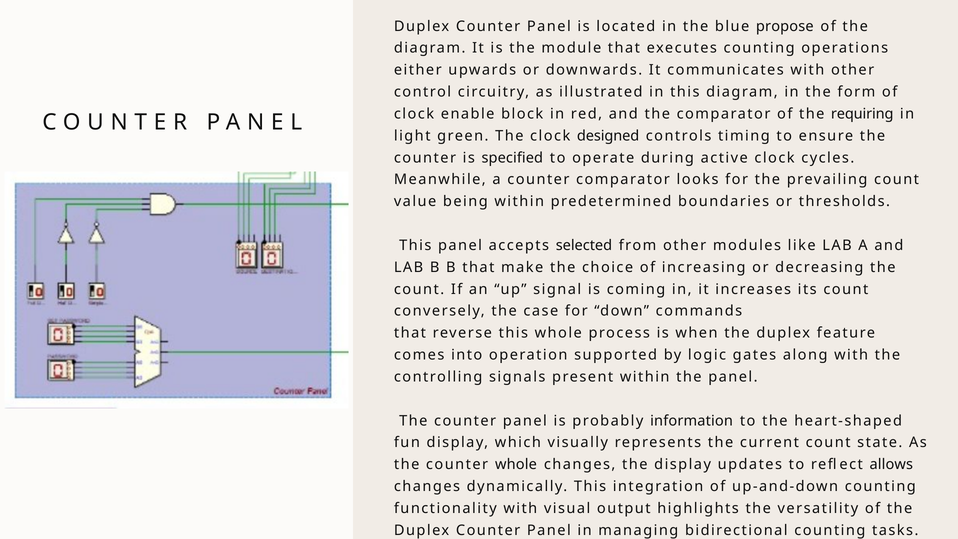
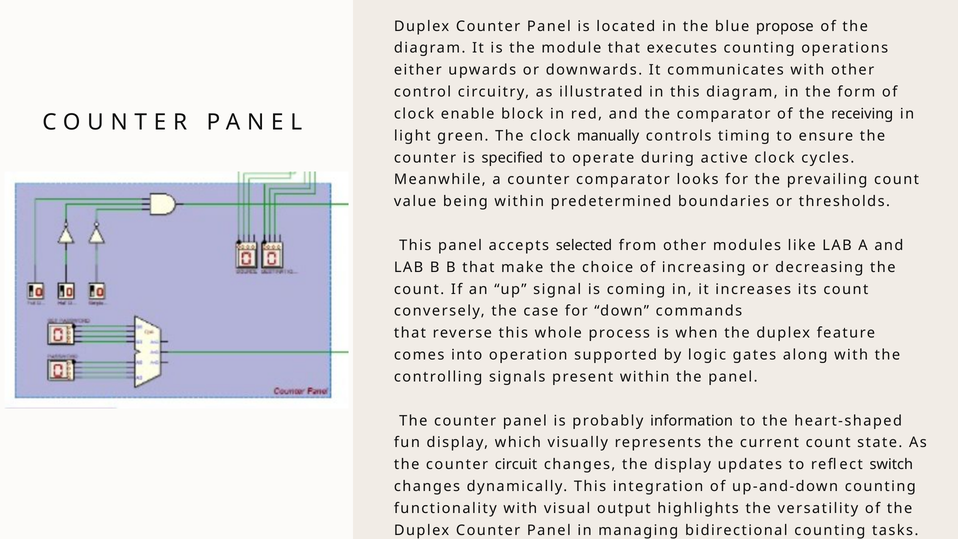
requiring: requiring -> receiving
designed: designed -> manually
counter whole: whole -> circuit
allows: allows -> switch
